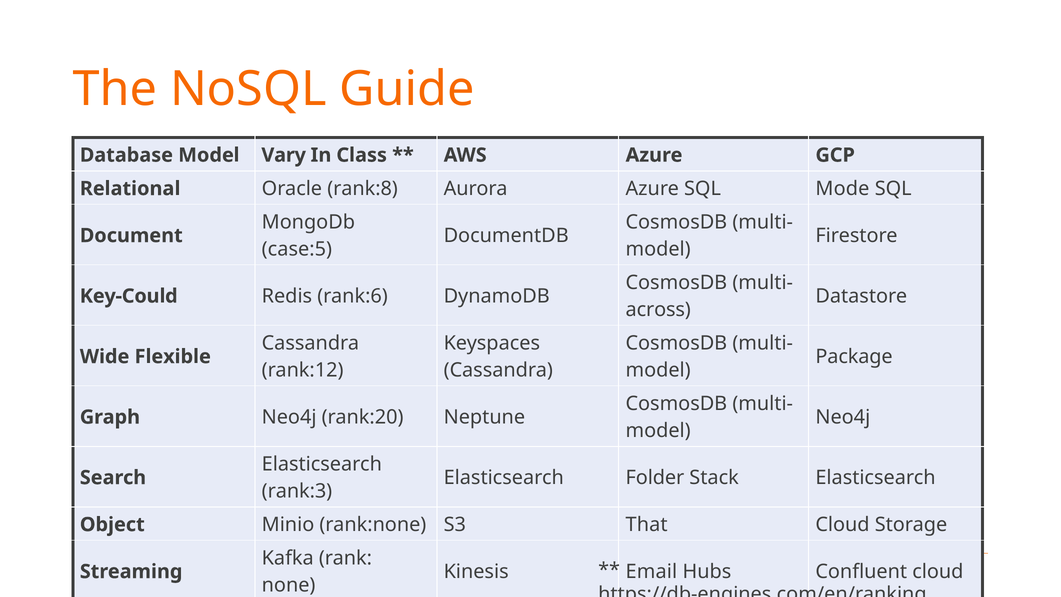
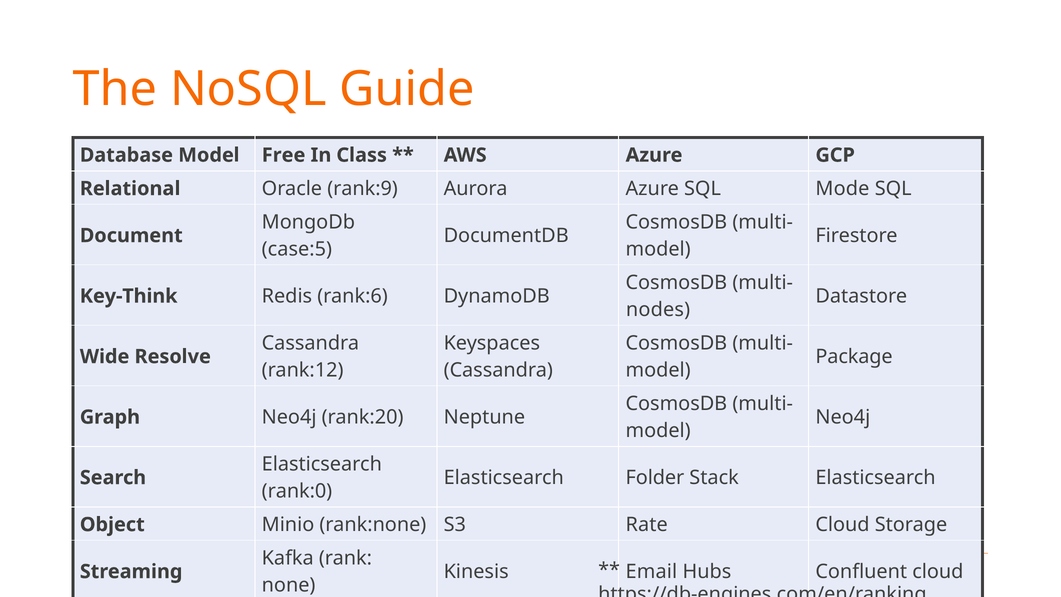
Vary: Vary -> Free
rank:8: rank:8 -> rank:9
Key-Could: Key-Could -> Key-Think
across: across -> nodes
Flexible: Flexible -> Resolve
rank:3: rank:3 -> rank:0
That: That -> Rate
